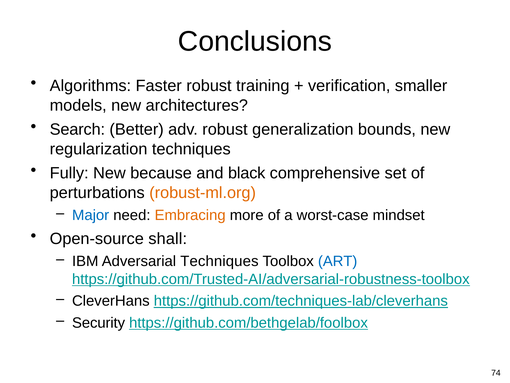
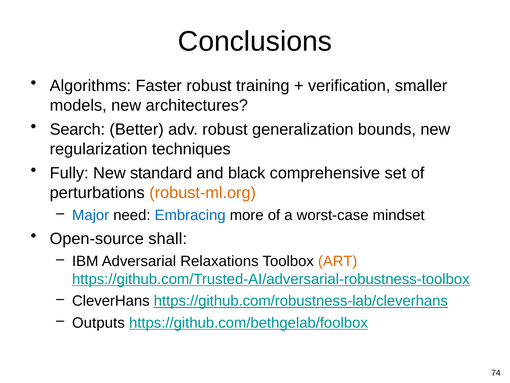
because: because -> standard
Embracing colour: orange -> blue
Adversarial Techniques: Techniques -> Relaxations
ART colour: blue -> orange
https://github.com/techniques-lab/cleverhans: https://github.com/techniques-lab/cleverhans -> https://github.com/robustness-lab/cleverhans
Security: Security -> Outputs
